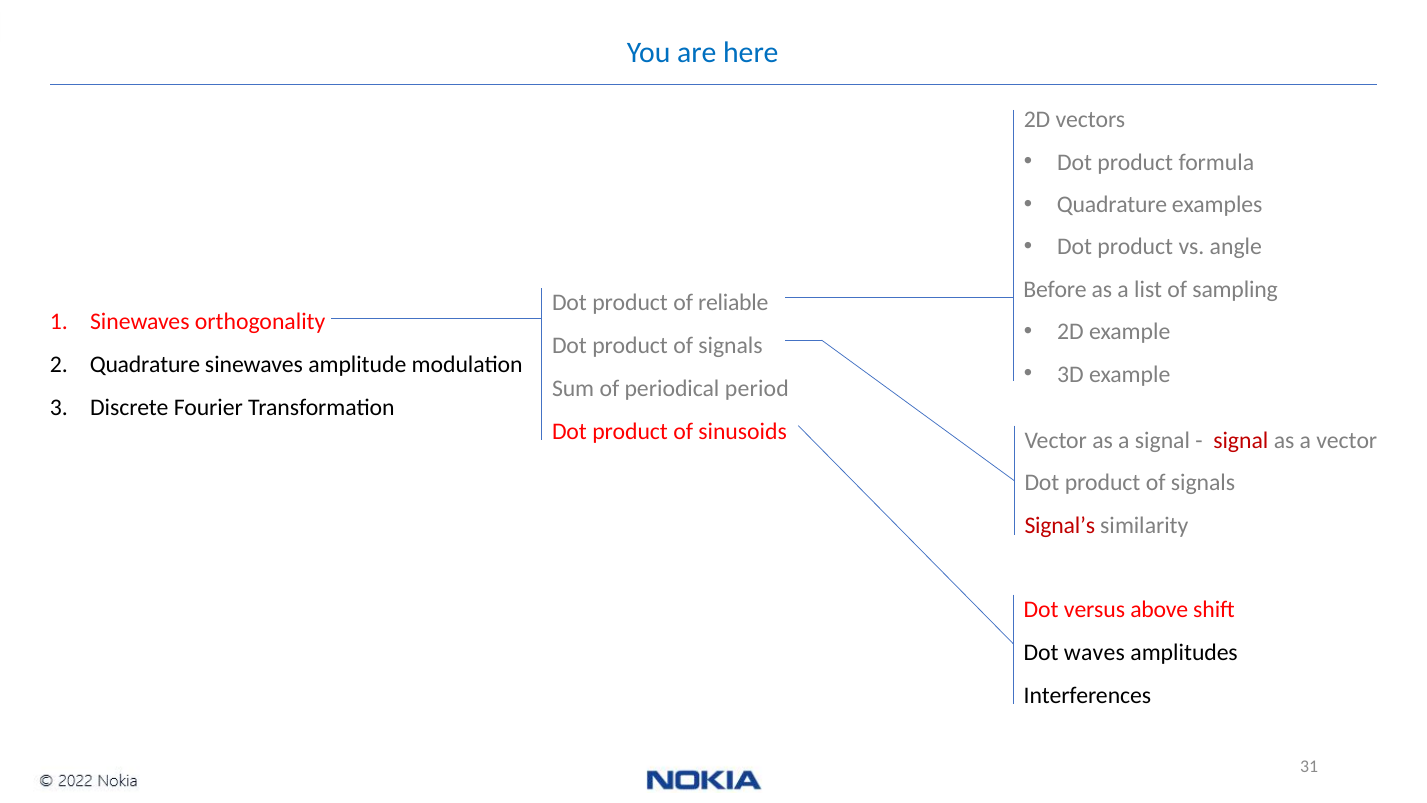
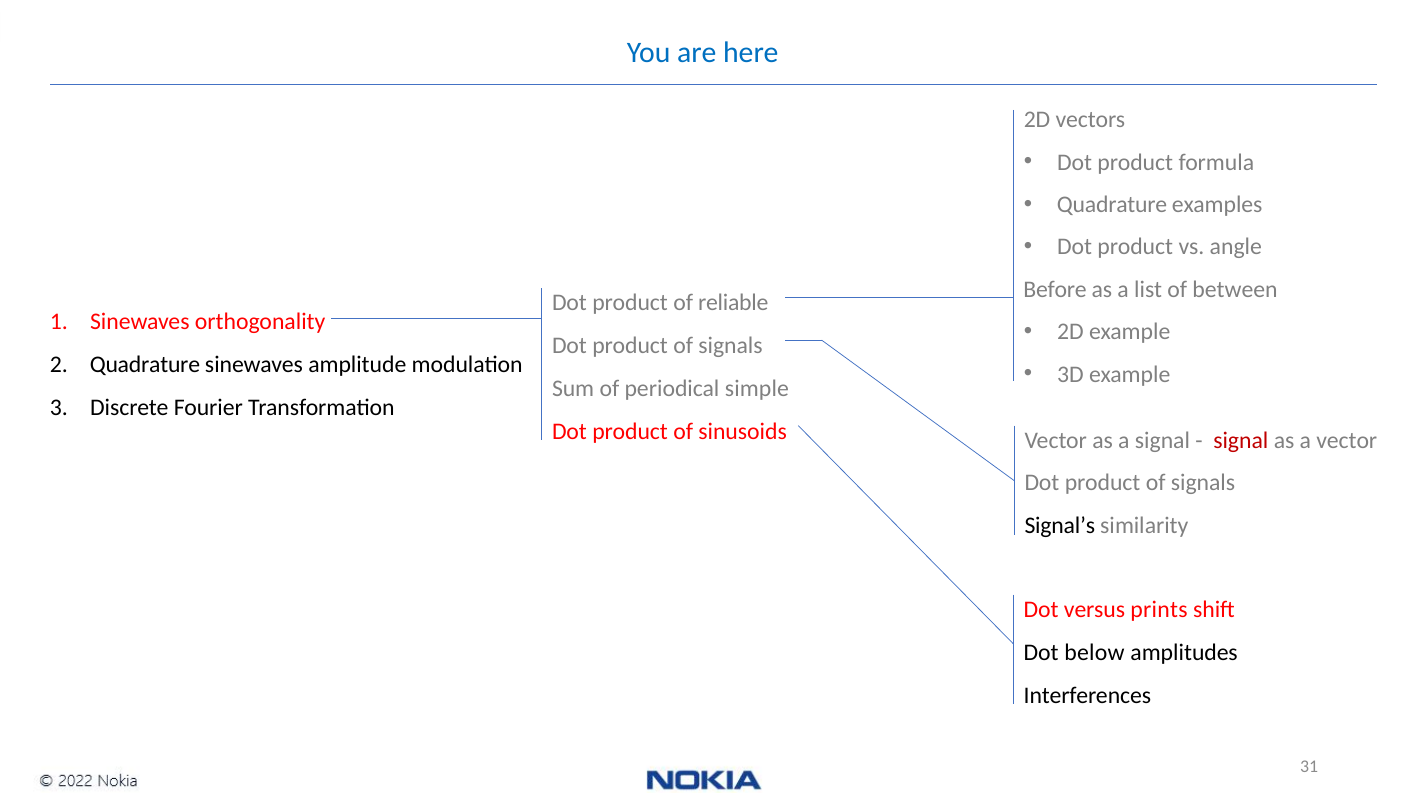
sampling: sampling -> between
period: period -> simple
Signal’s colour: red -> black
above: above -> prints
waves: waves -> below
